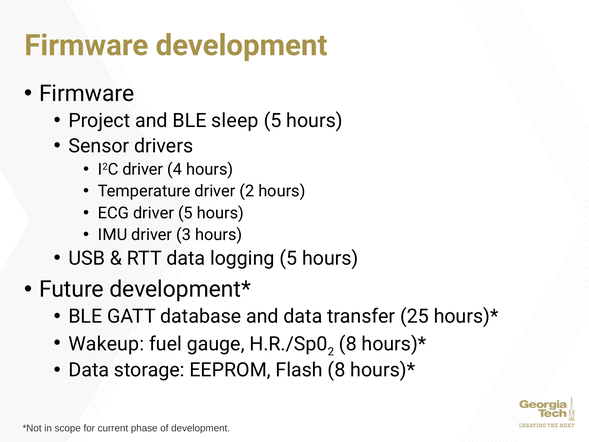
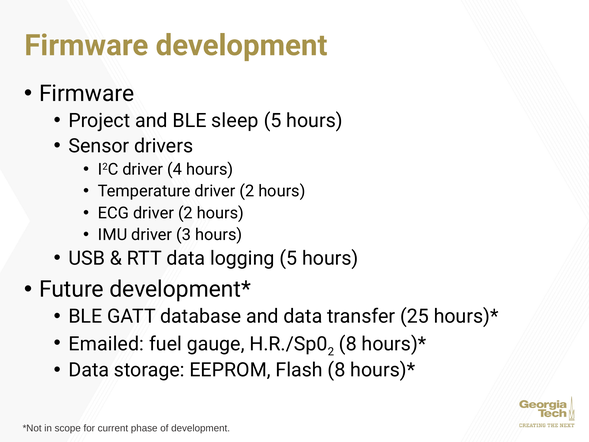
ECG driver 5: 5 -> 2
Wakeup: Wakeup -> Emailed
